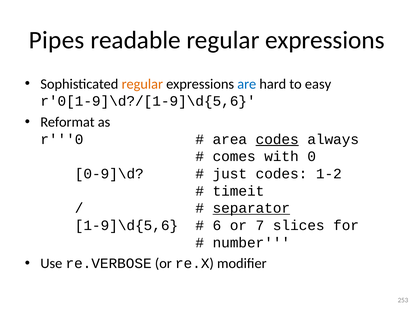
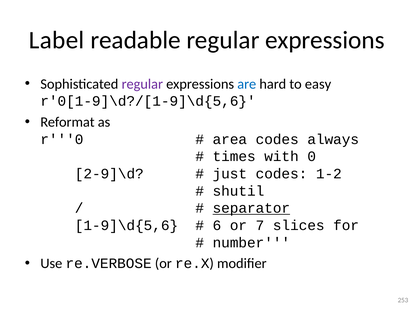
Pipes: Pipes -> Label
regular at (142, 84) colour: orange -> purple
codes at (277, 140) underline: present -> none
comes: comes -> times
0-9]\d: 0-9]\d -> 2-9]\d
timeit: timeit -> shutil
